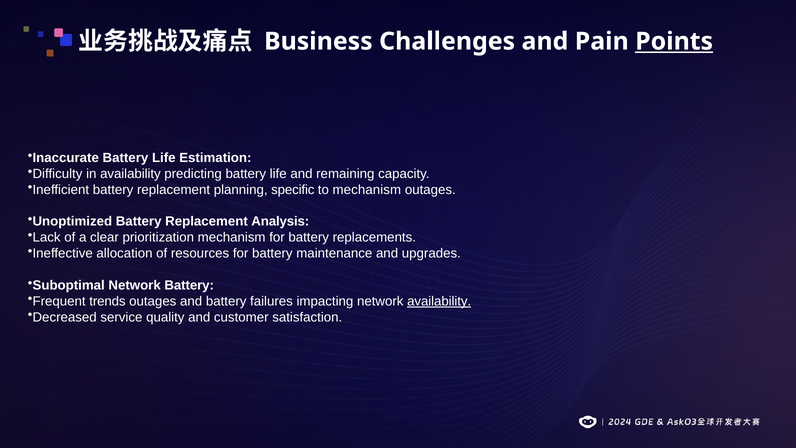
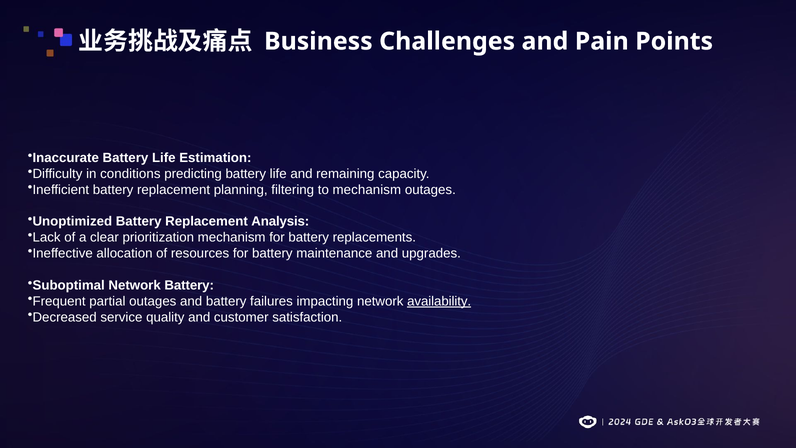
Points underline: present -> none
in availability: availability -> conditions
specific: specific -> filtering
trends: trends -> partial
